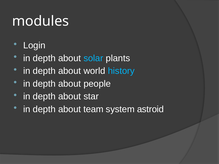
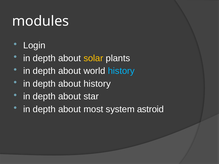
solar colour: light blue -> yellow
about people: people -> history
team: team -> most
